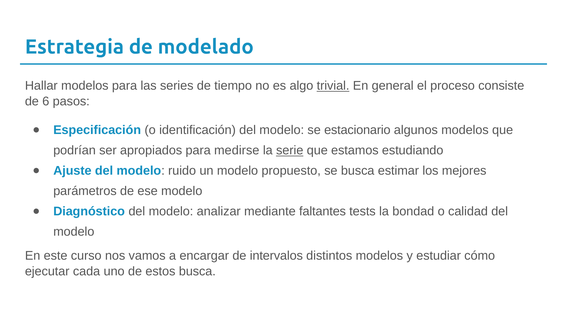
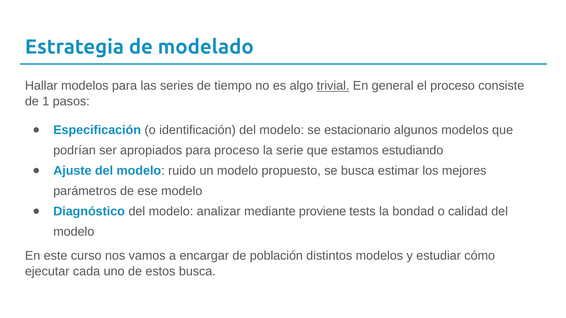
6: 6 -> 1
para medirse: medirse -> proceso
serie underline: present -> none
faltantes: faltantes -> proviene
intervalos: intervalos -> población
